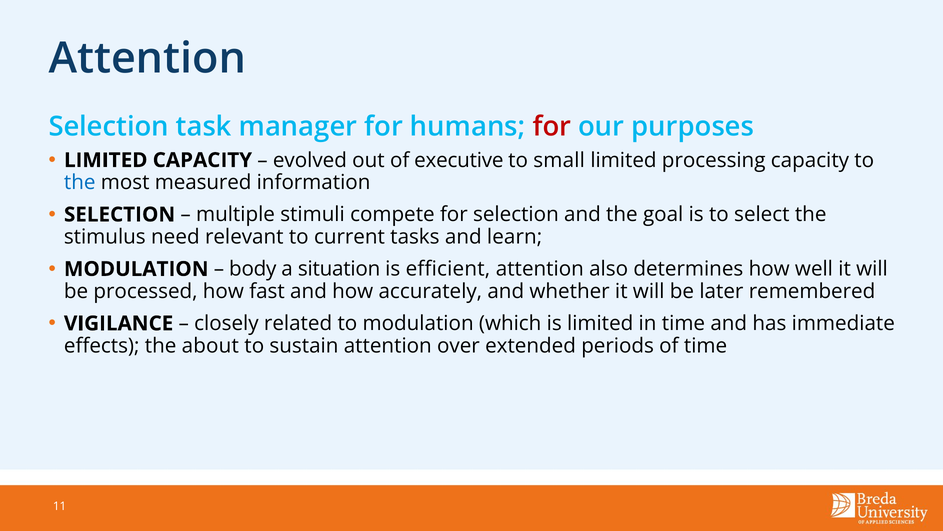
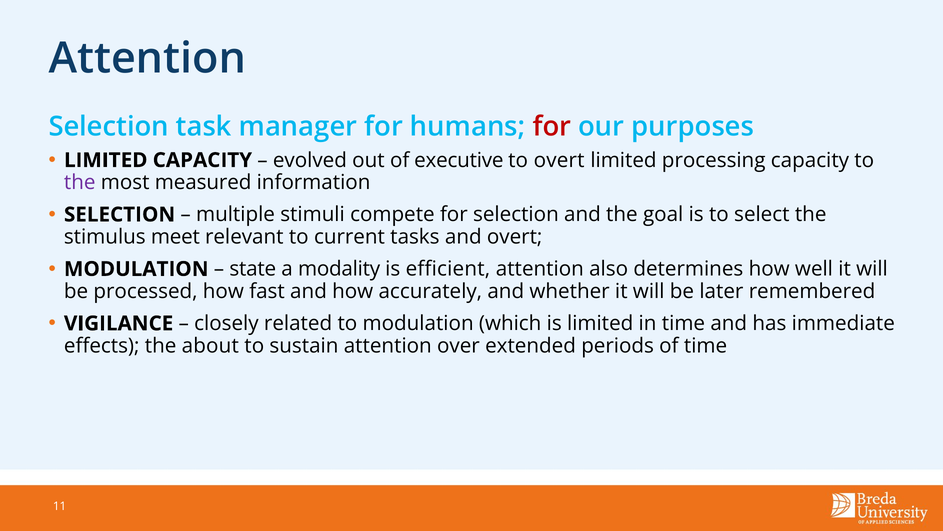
to small: small -> overt
the at (80, 182) colour: blue -> purple
need: need -> meet
and learn: learn -> overt
body: body -> state
situation: situation -> modality
